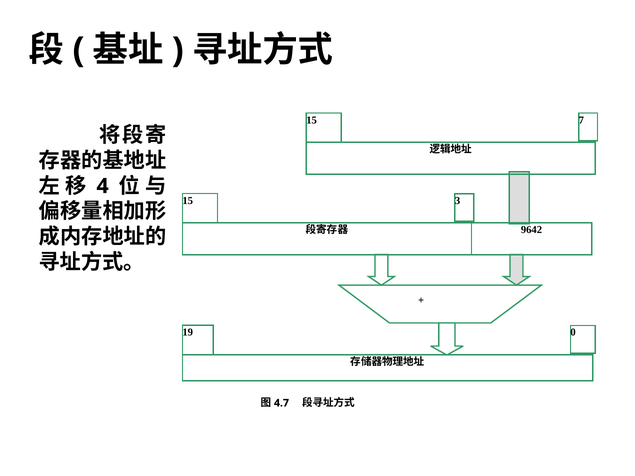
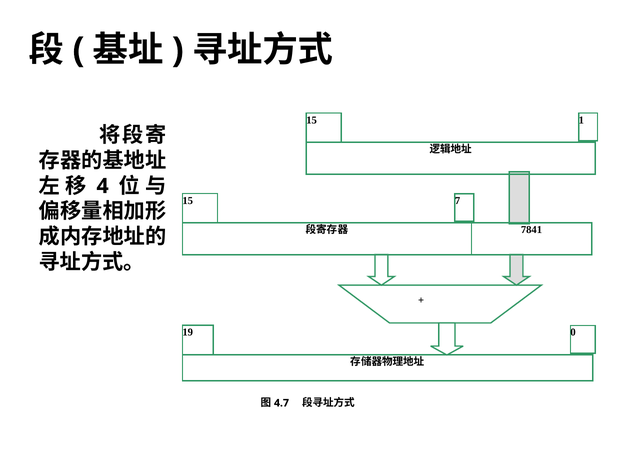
7: 7 -> 1
3: 3 -> 7
9642: 9642 -> 7841
